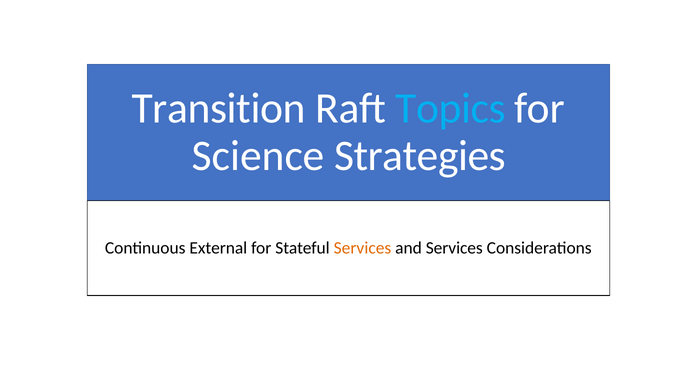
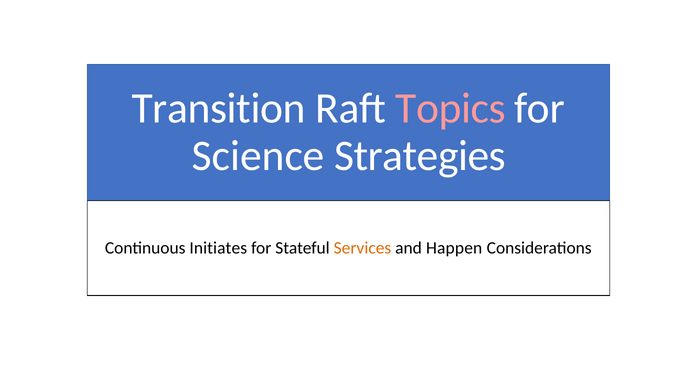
Topics colour: light blue -> pink
External: External -> Initiates
and Services: Services -> Happen
